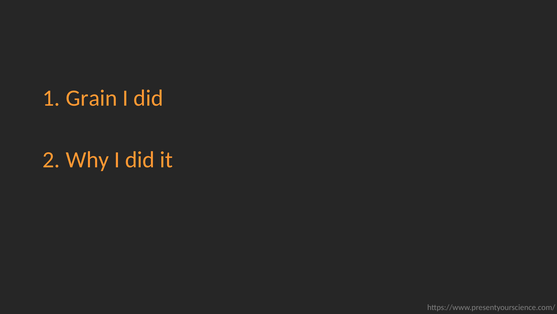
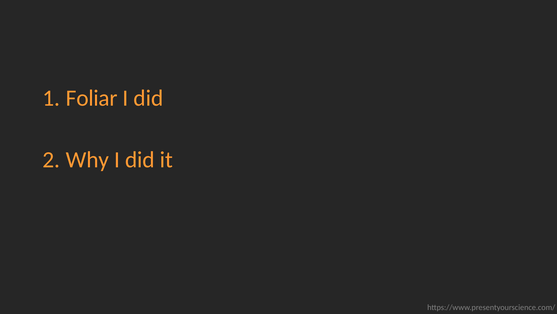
Grain: Grain -> Foliar
